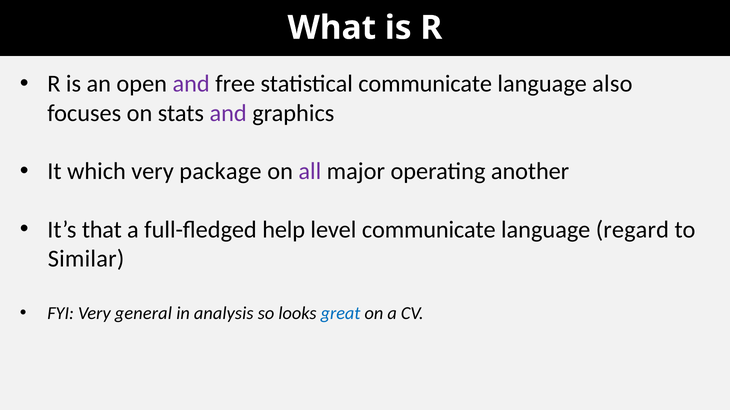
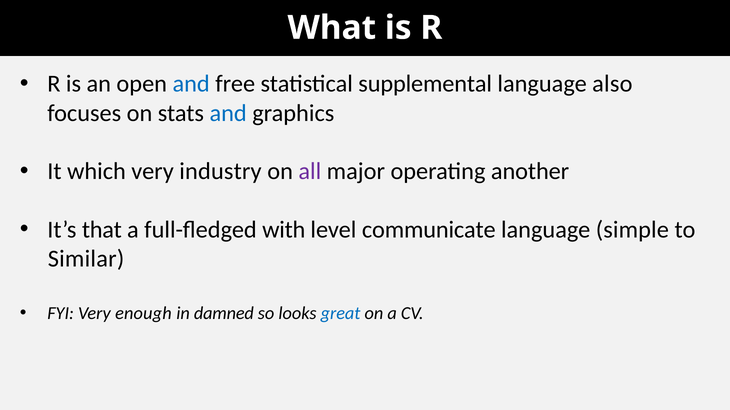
and at (191, 84) colour: purple -> blue
statistical communicate: communicate -> supplemental
and at (228, 113) colour: purple -> blue
package: package -> industry
help: help -> with
regard: regard -> simple
general: general -> enough
analysis: analysis -> damned
